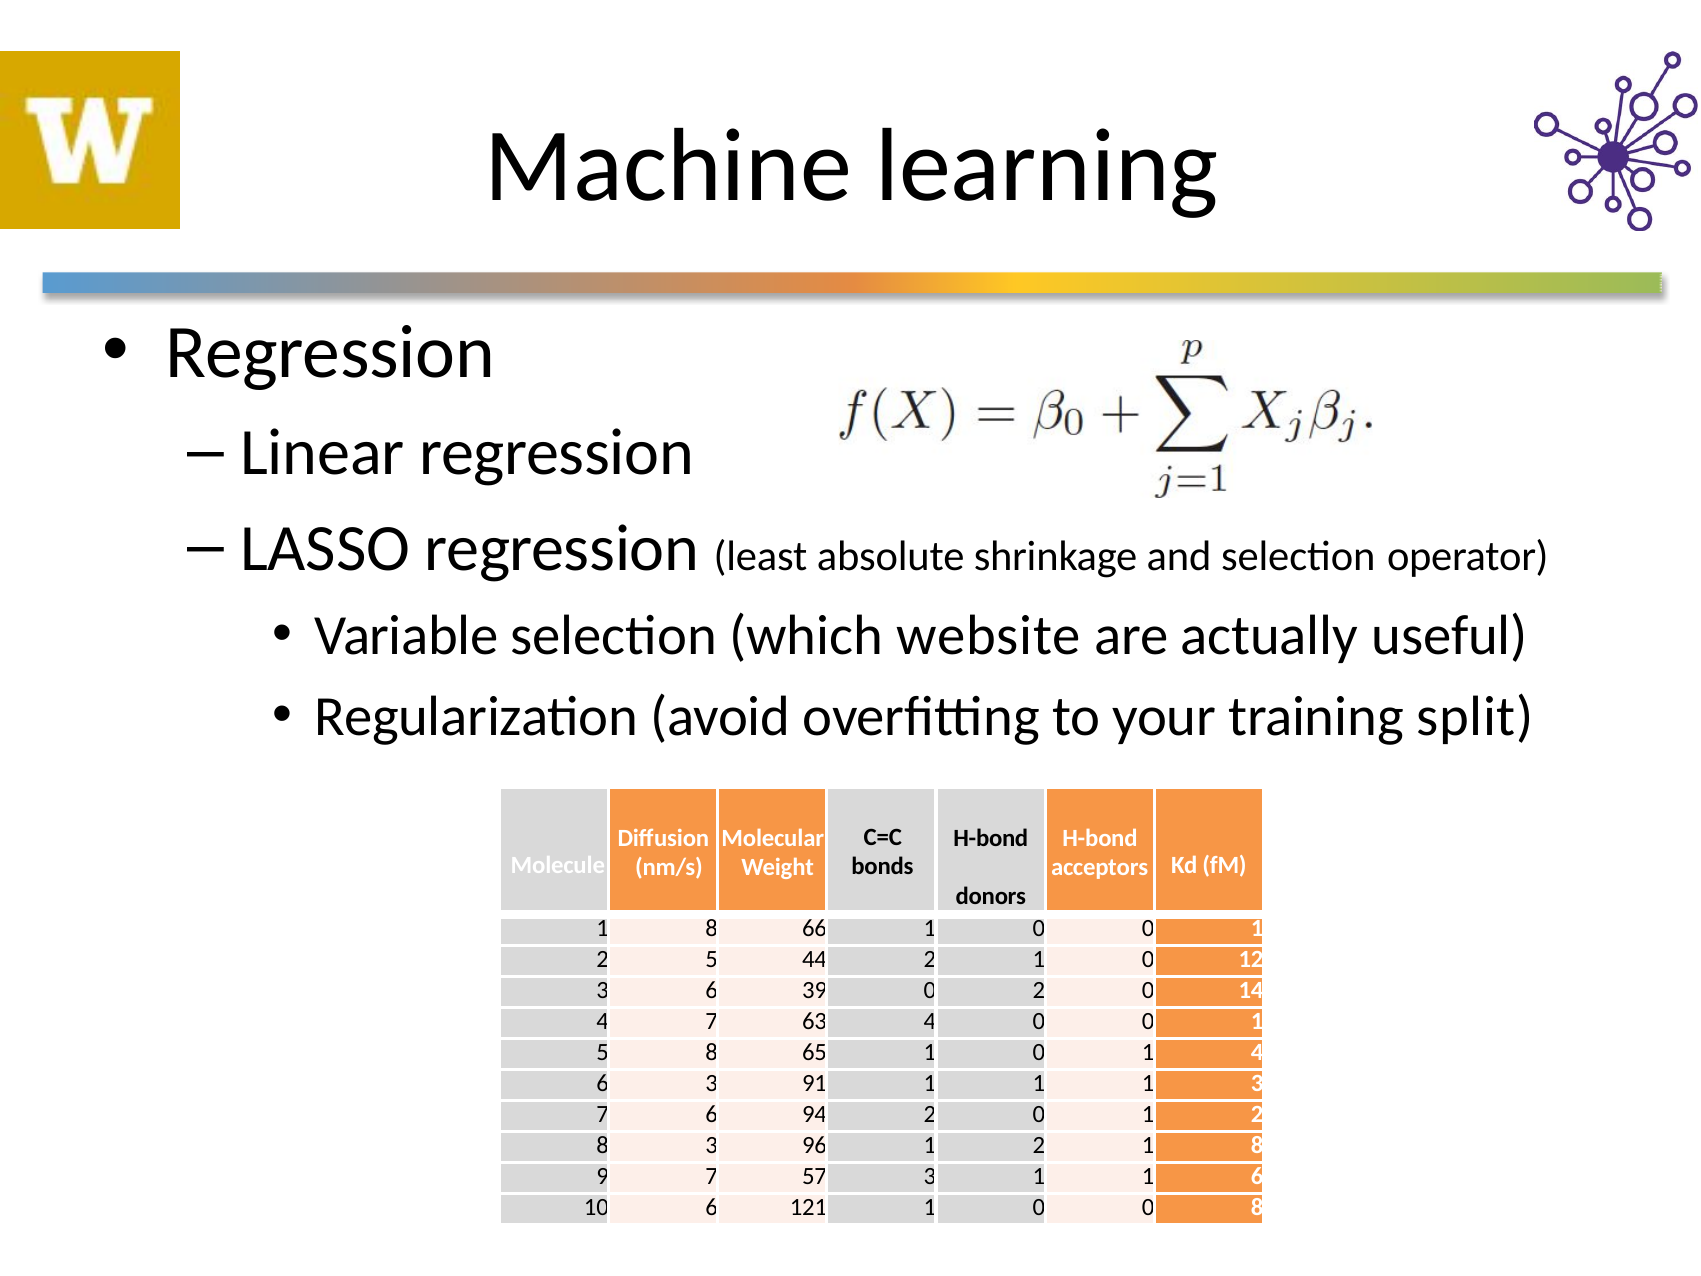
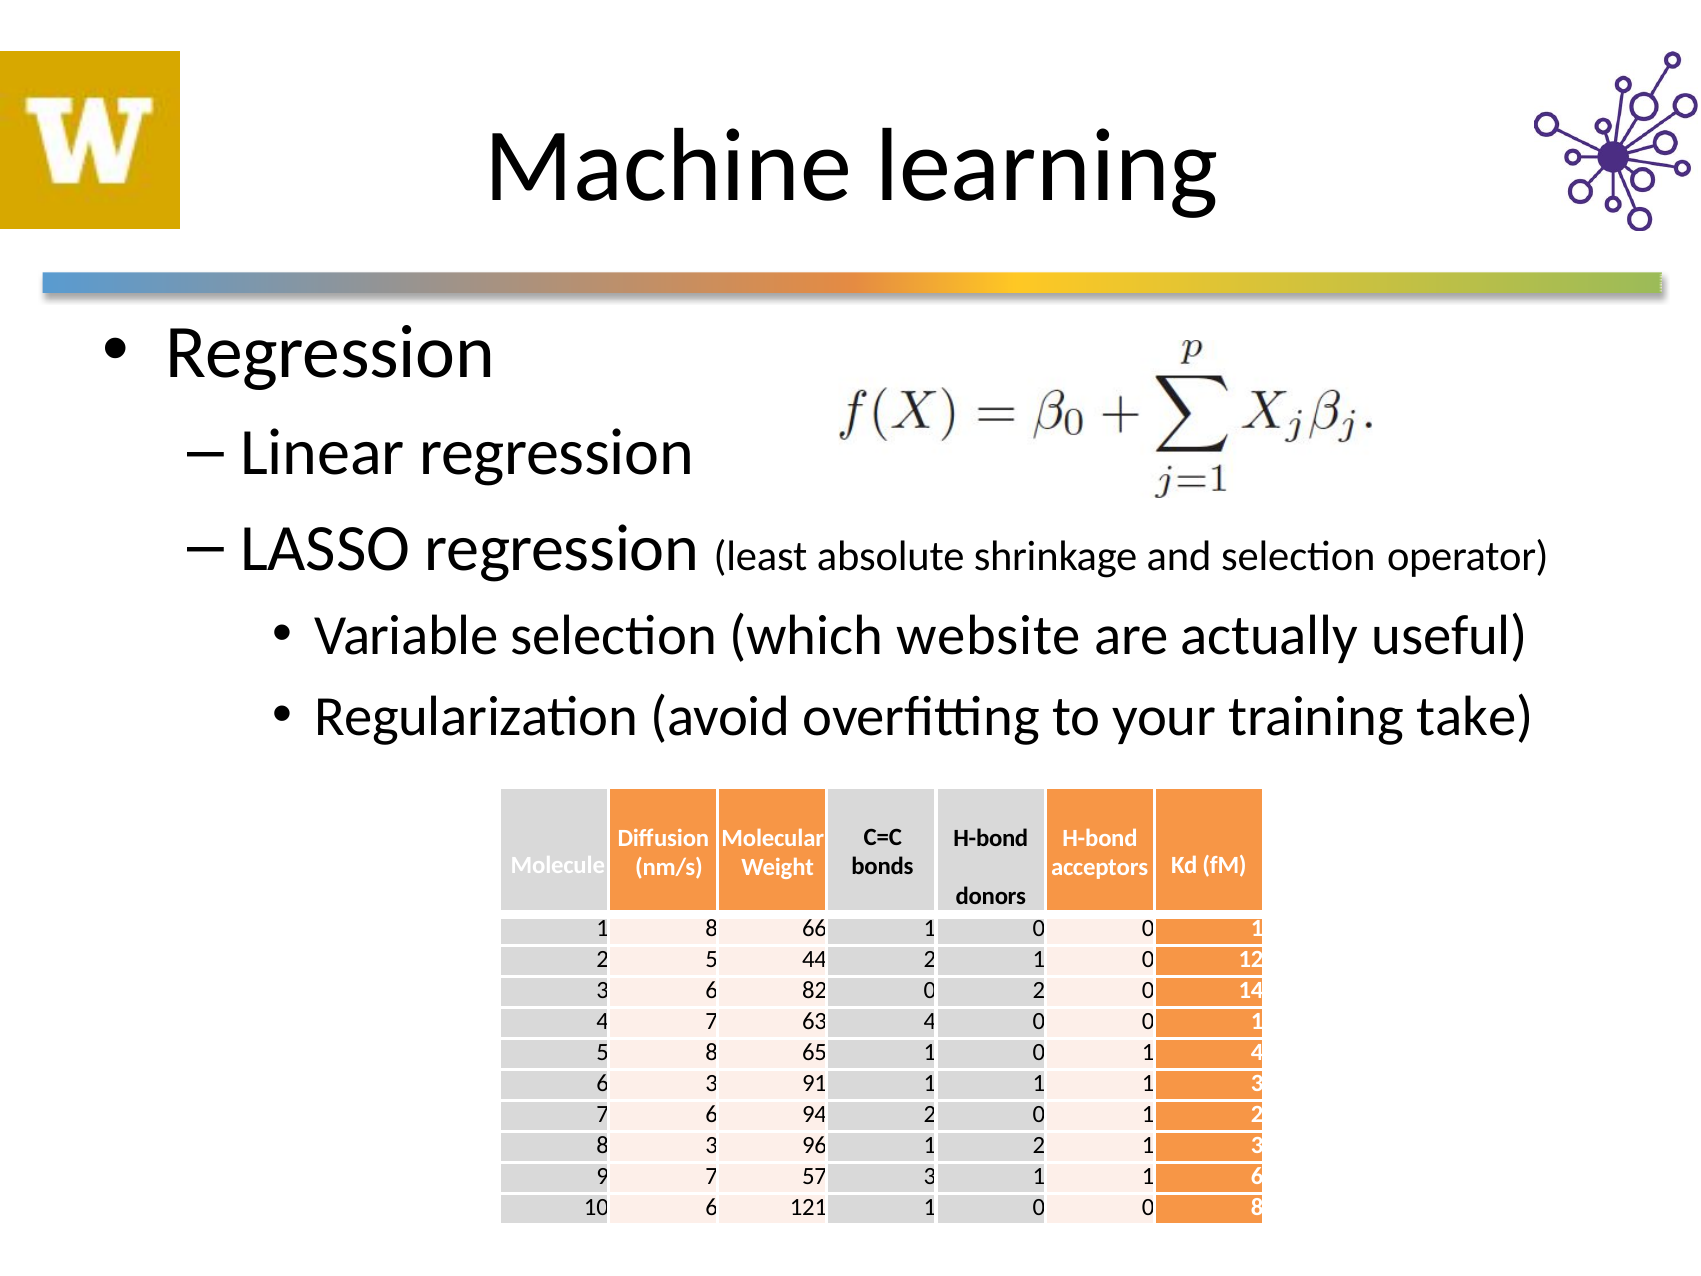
split: split -> take
39: 39 -> 82
2 1 8: 8 -> 3
